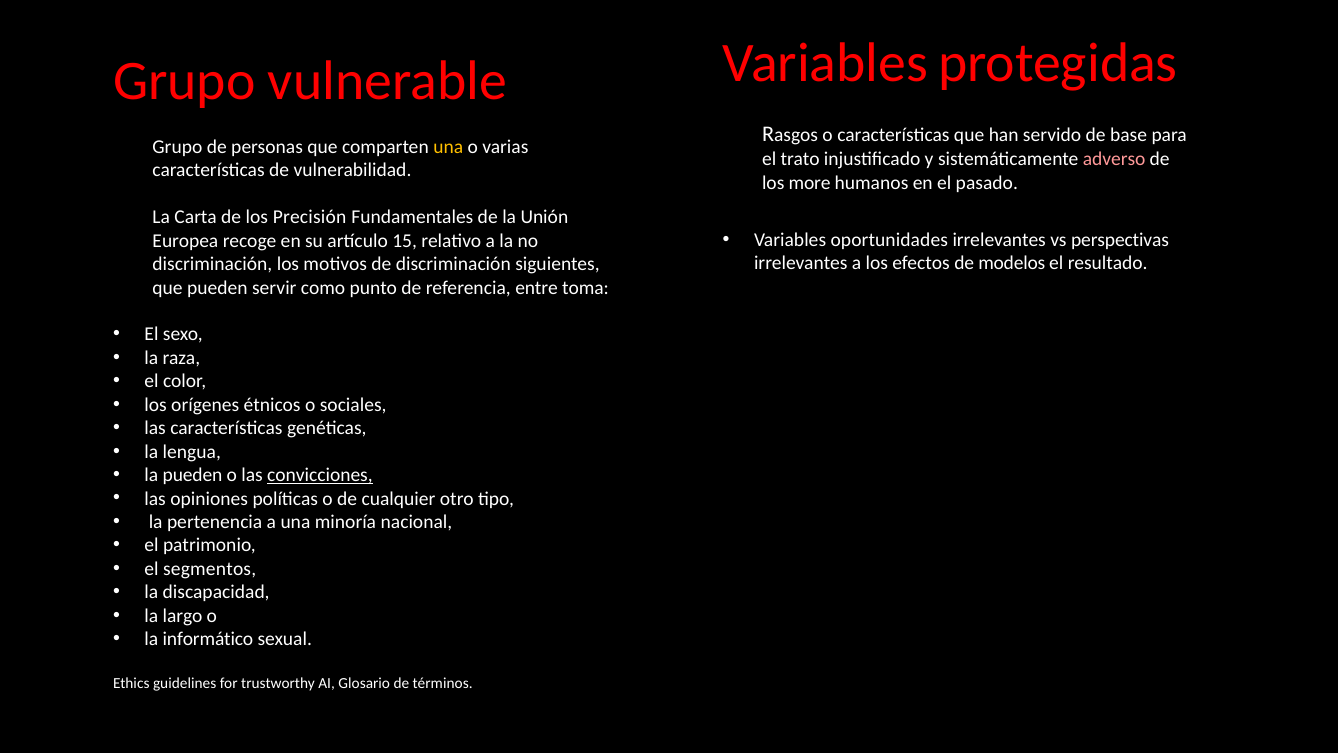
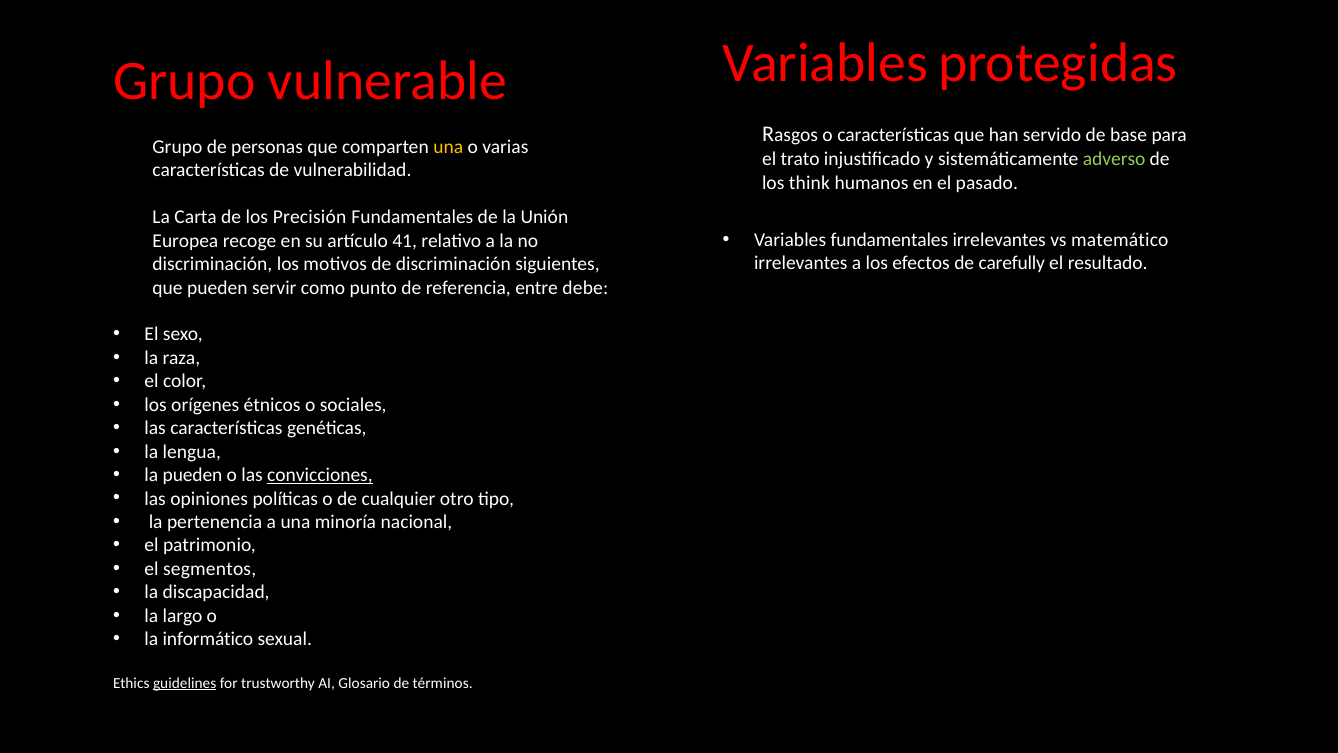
adverso colour: pink -> light green
more: more -> think
Variables oportunidades: oportunidades -> fundamentales
perspectivas: perspectivas -> matemático
15: 15 -> 41
modelos: modelos -> carefully
toma: toma -> debe
guidelines underline: none -> present
